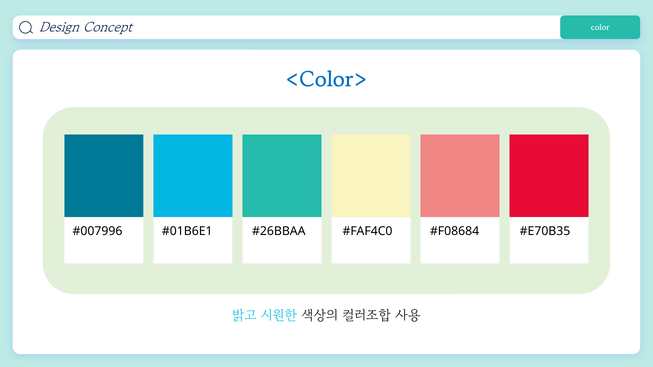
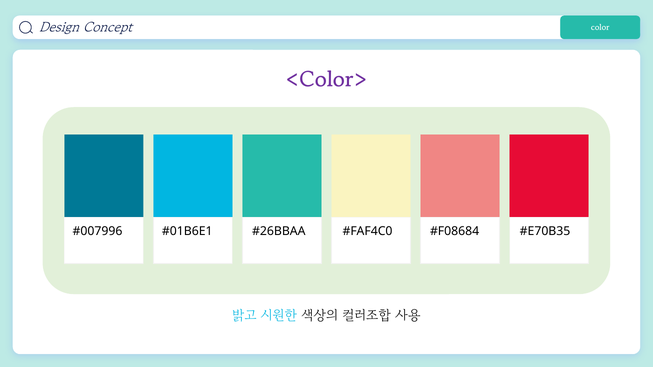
<Color> colour: blue -> purple
